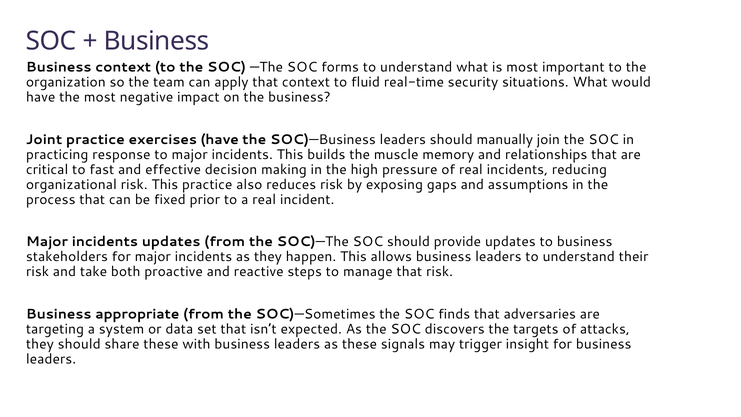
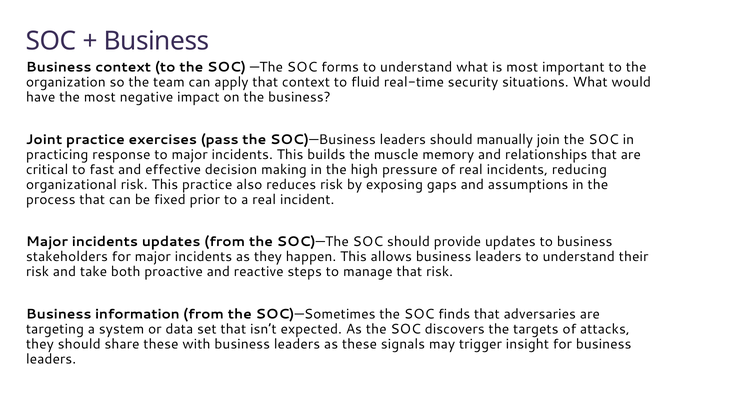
exercises have: have -> pass
appropriate: appropriate -> information
